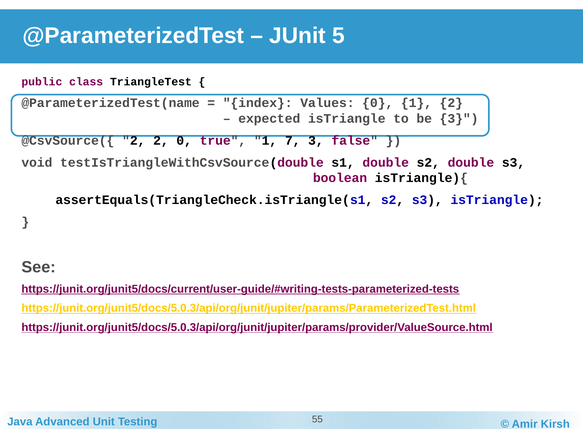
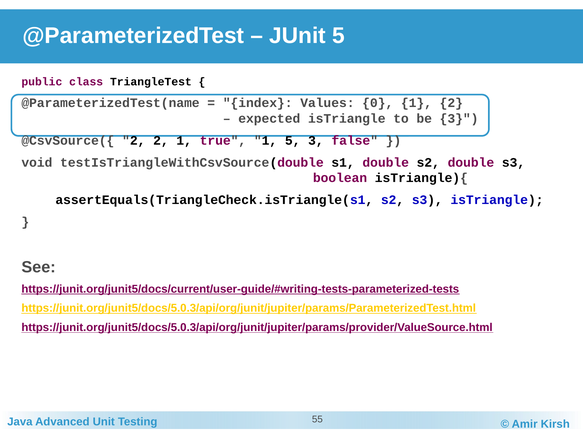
2 0: 0 -> 1
1 7: 7 -> 5
